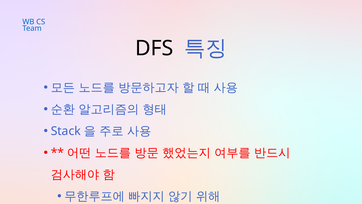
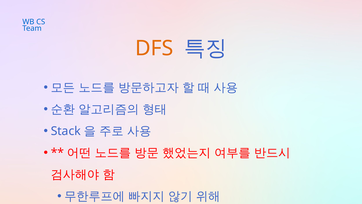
DFS colour: black -> orange
